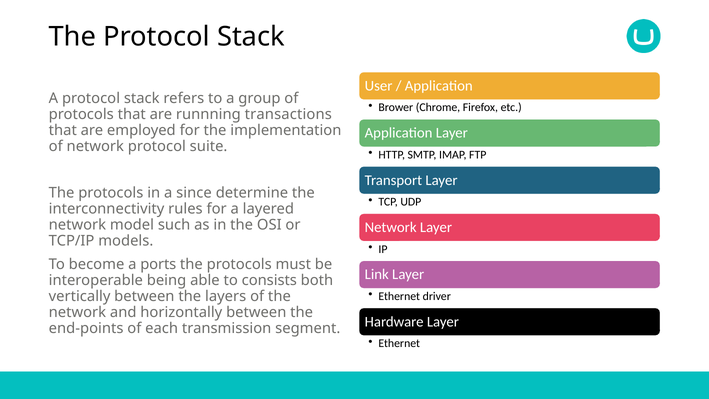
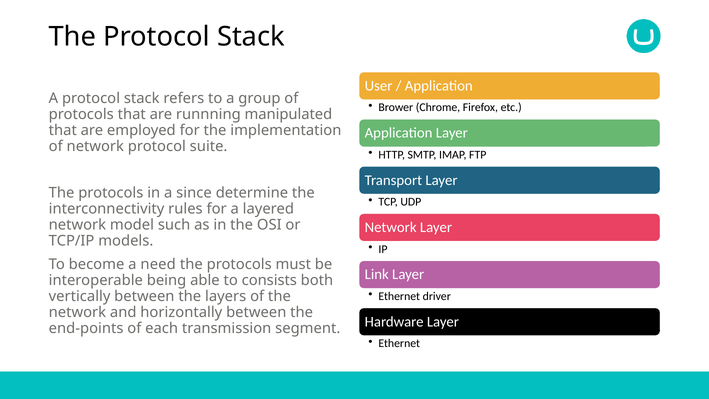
transactions: transactions -> manipulated
ports: ports -> need
